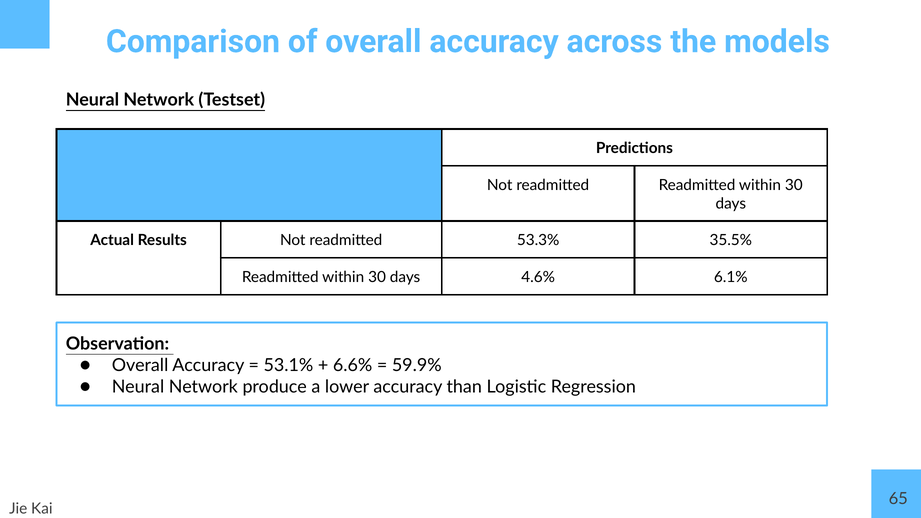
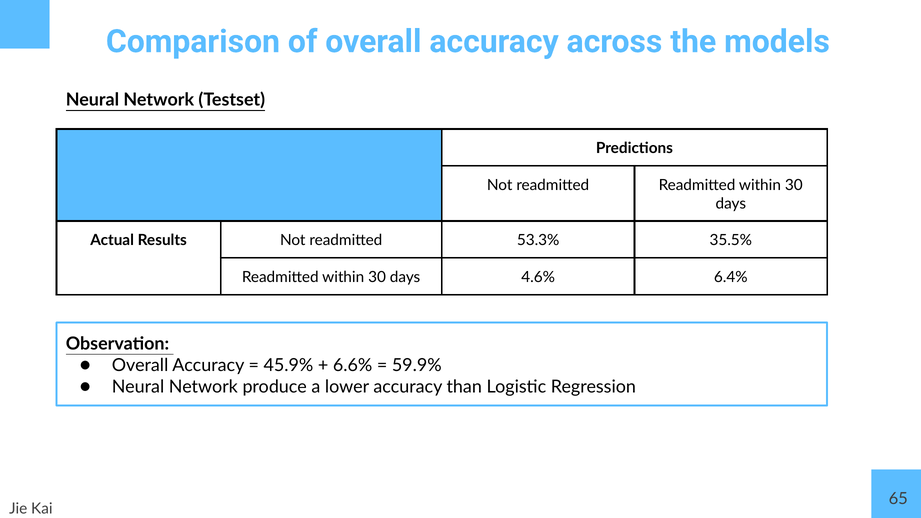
6.1%: 6.1% -> 6.4%
53.1%: 53.1% -> 45.9%
